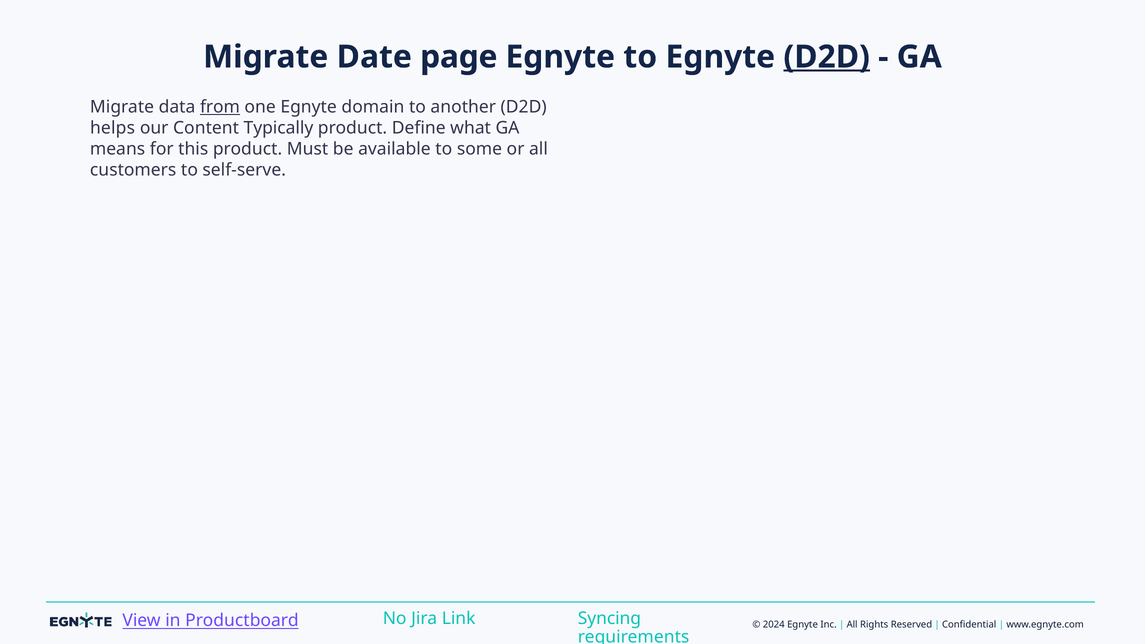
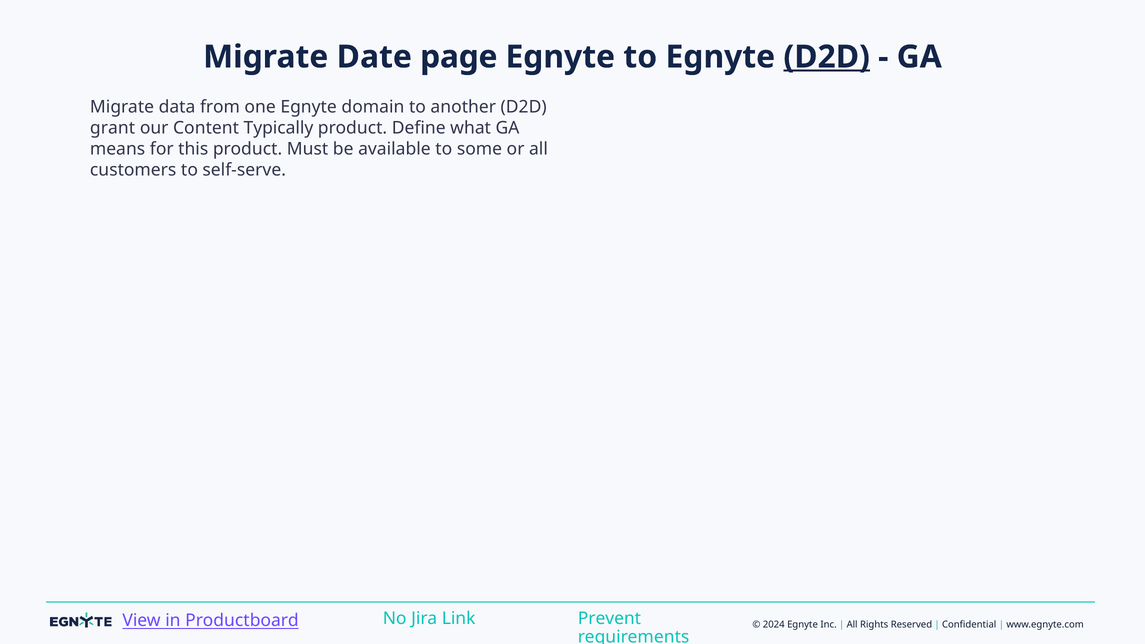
from underline: present -> none
helps: helps -> grant
Syncing: Syncing -> Prevent
